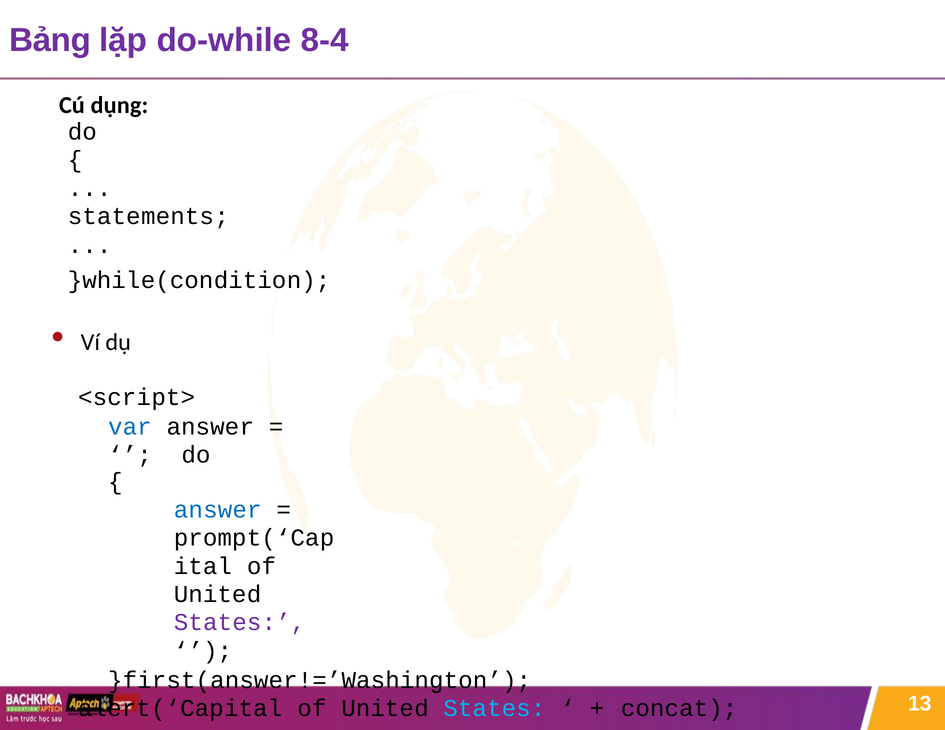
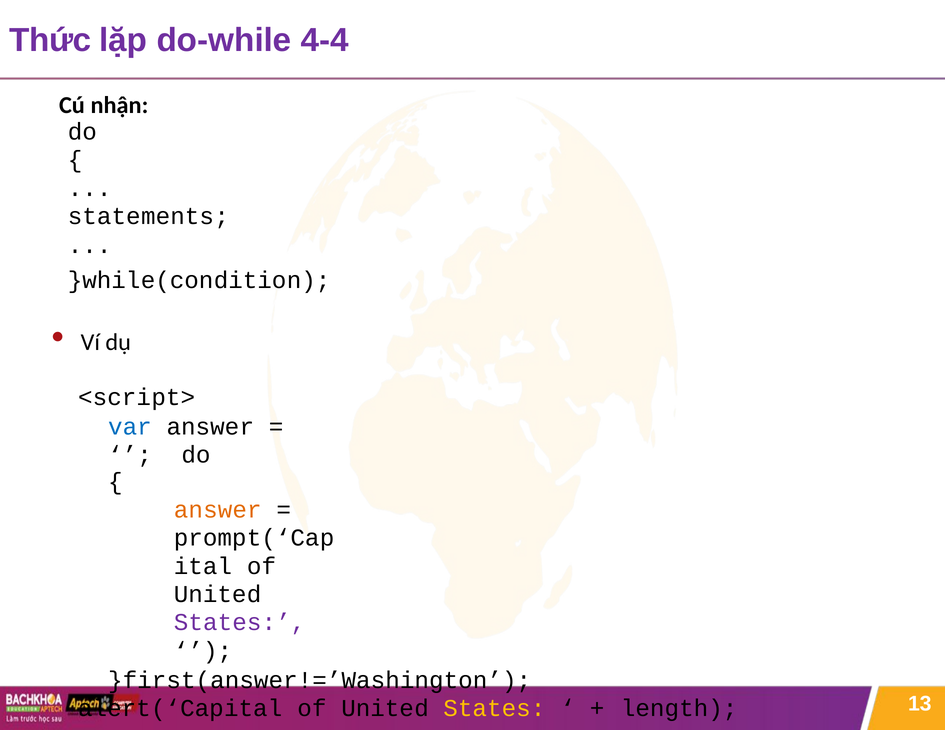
Bảng: Bảng -> Thức
8-4: 8-4 -> 4-4
dụng: dụng -> nhận
answer at (218, 510) colour: blue -> orange
States at (494, 709) colour: light blue -> yellow
concat: concat -> length
